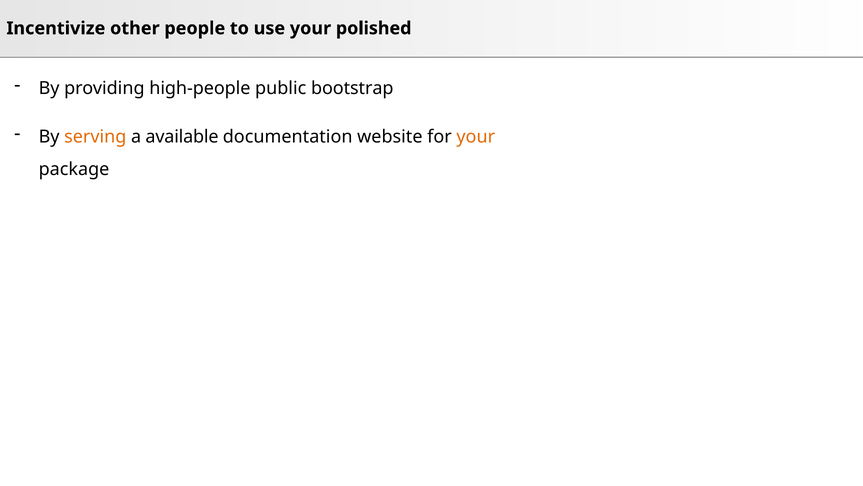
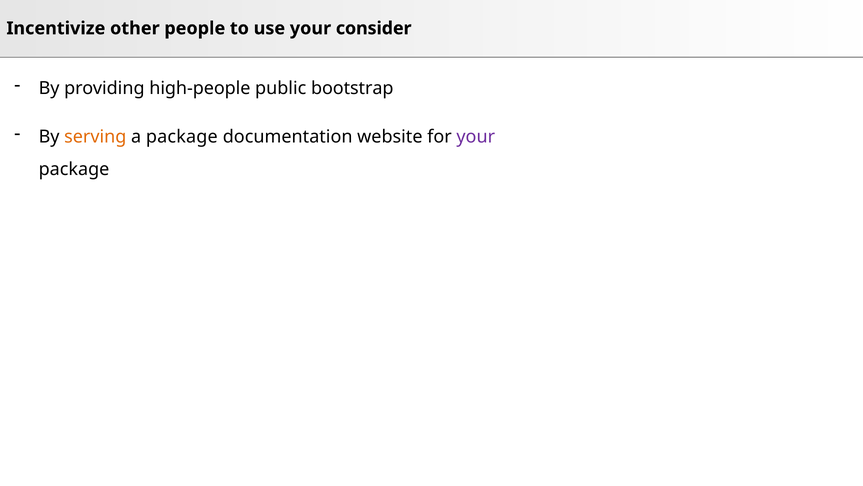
polished: polished -> consider
a available: available -> package
your at (476, 137) colour: orange -> purple
